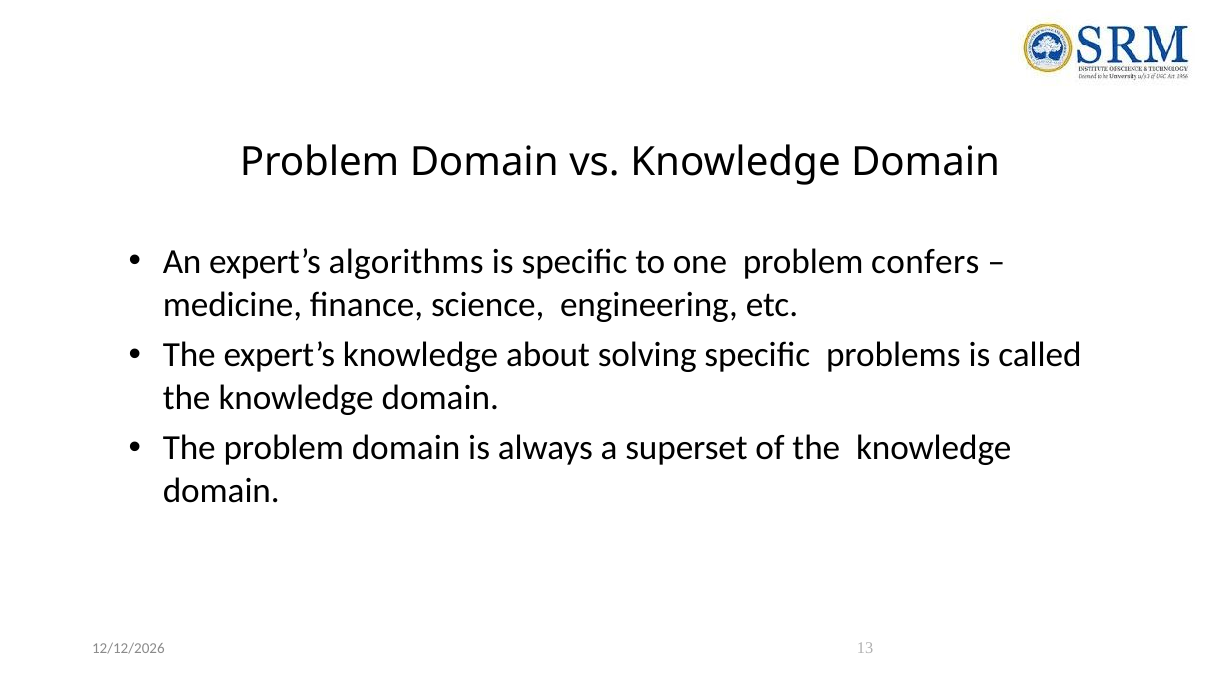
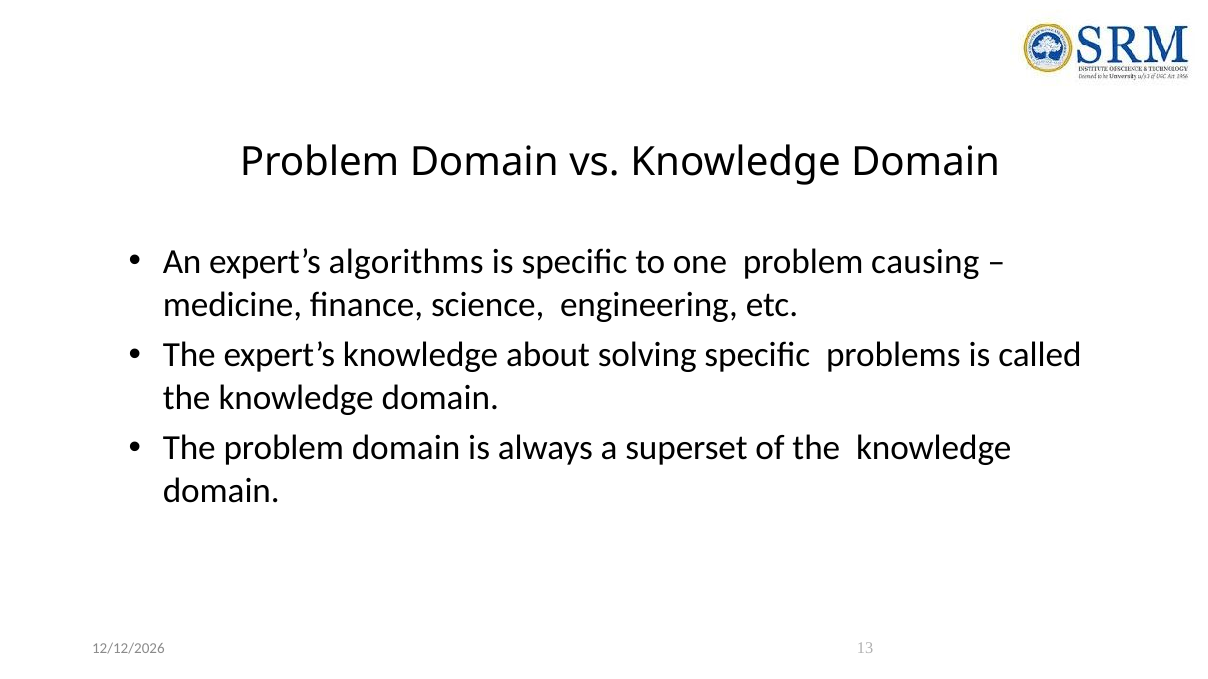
confers: confers -> causing
